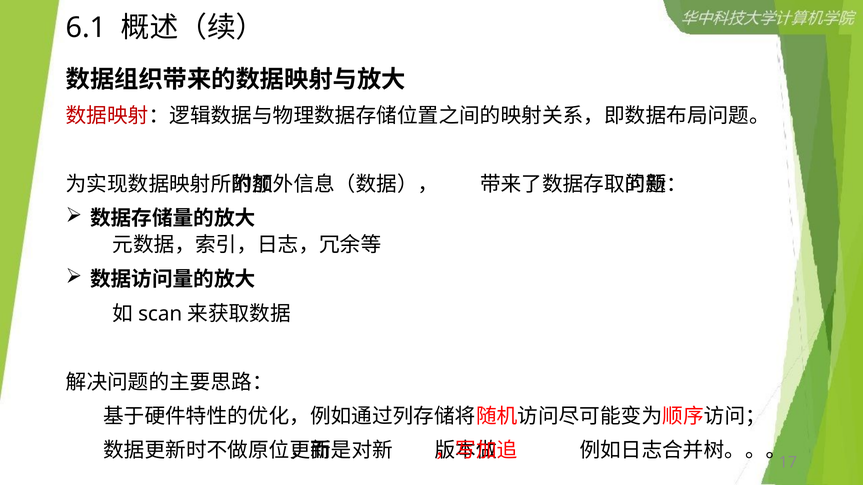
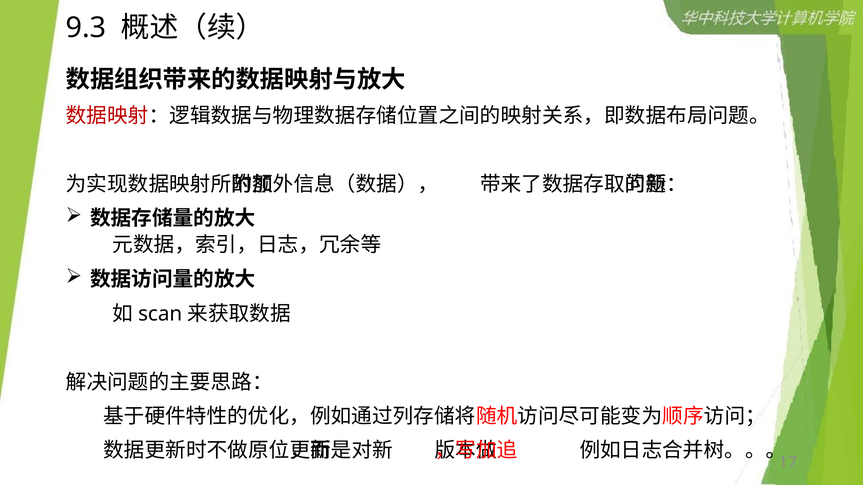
6.1: 6.1 -> 9.3
